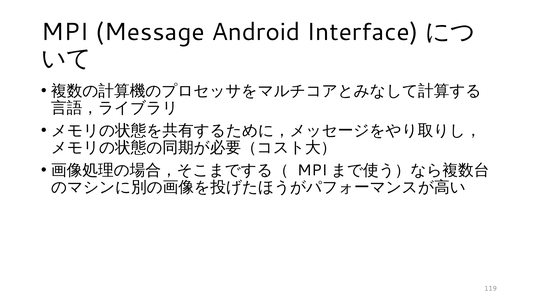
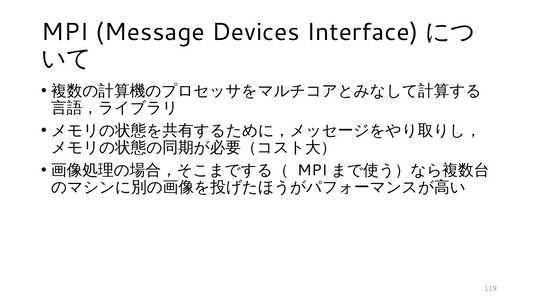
Android: Android -> Devices
